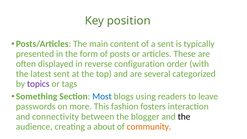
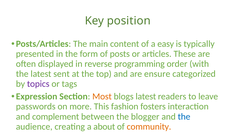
a sent: sent -> easy
configuration: configuration -> programming
several: several -> ensure
Something: Something -> Expression
Most colour: blue -> orange
blogs using: using -> latest
connectivity: connectivity -> complement
the at (184, 116) colour: black -> blue
